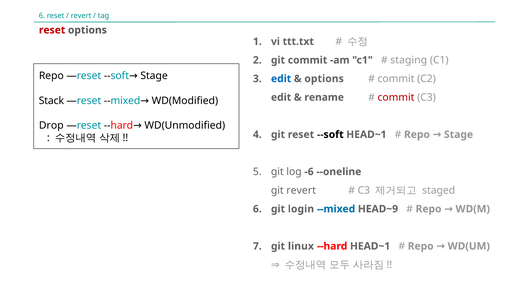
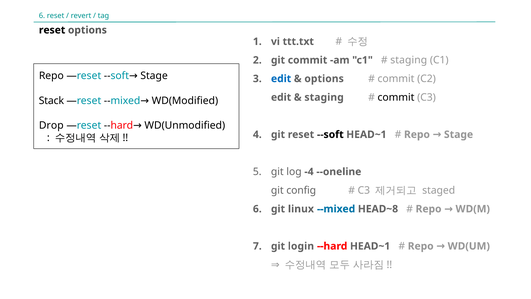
reset at (52, 30) colour: red -> black
rename at (324, 97): rename -> staging
commit at (396, 97) colour: red -> black
-6: -6 -> -4
git revert: revert -> config
login: login -> linux
HEAD~9: HEAD~9 -> HEAD~8
linux: linux -> login
